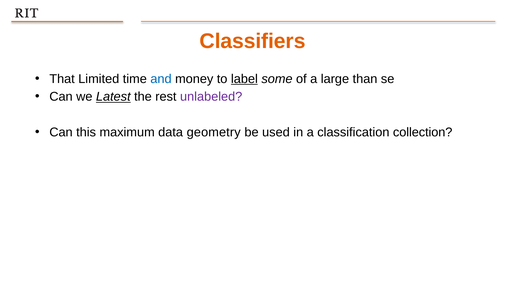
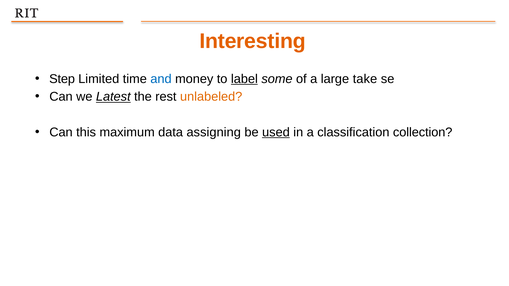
Classifiers: Classifiers -> Interesting
That: That -> Step
than: than -> take
unlabeled colour: purple -> orange
geometry: geometry -> assigning
used underline: none -> present
